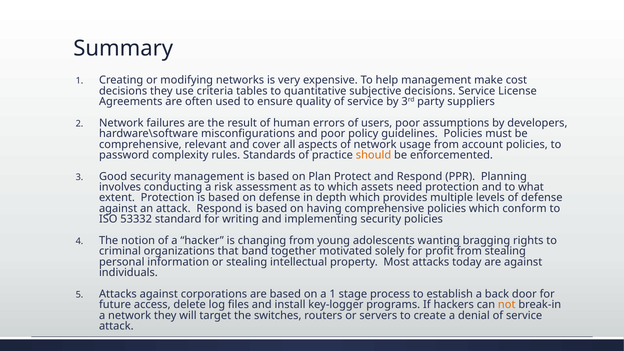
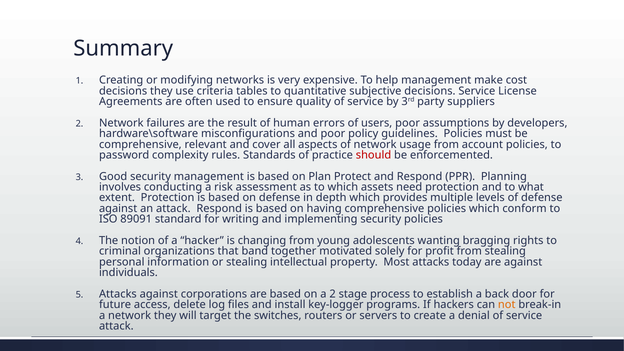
should colour: orange -> red
53332: 53332 -> 89091
a 1: 1 -> 2
